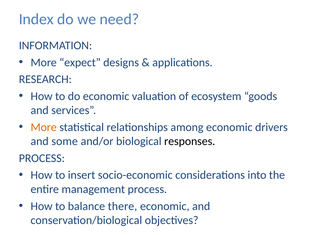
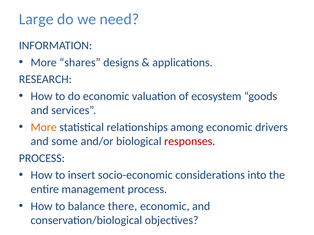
Index: Index -> Large
expect: expect -> shares
responses colour: black -> red
